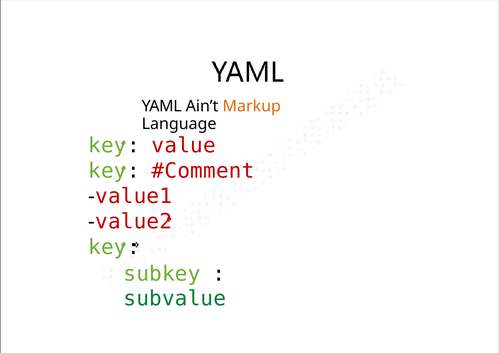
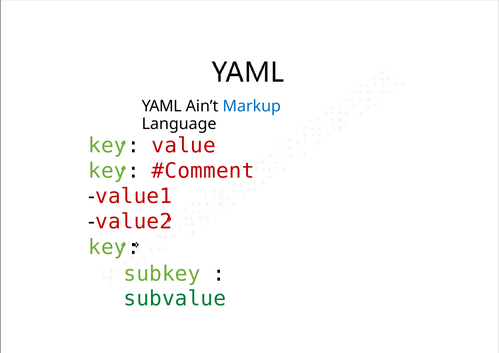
Markup colour: orange -> blue
